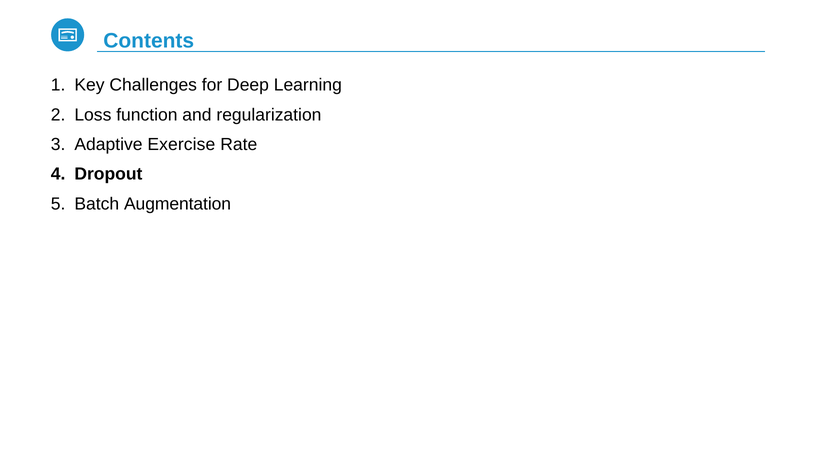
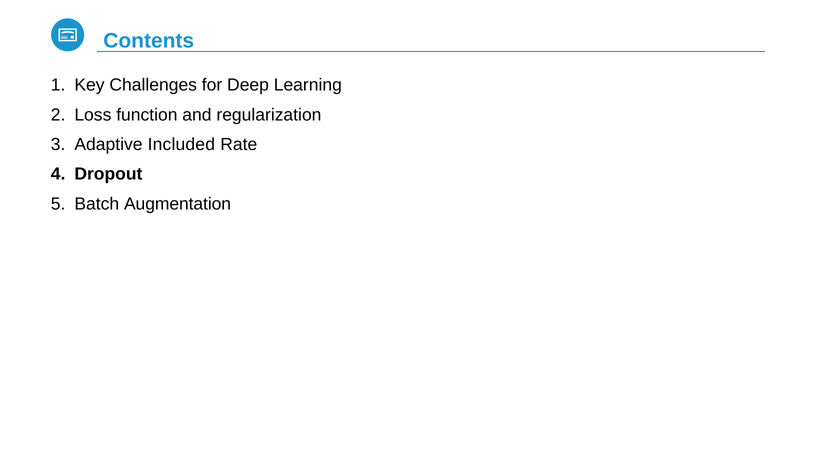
Exercise: Exercise -> Included
